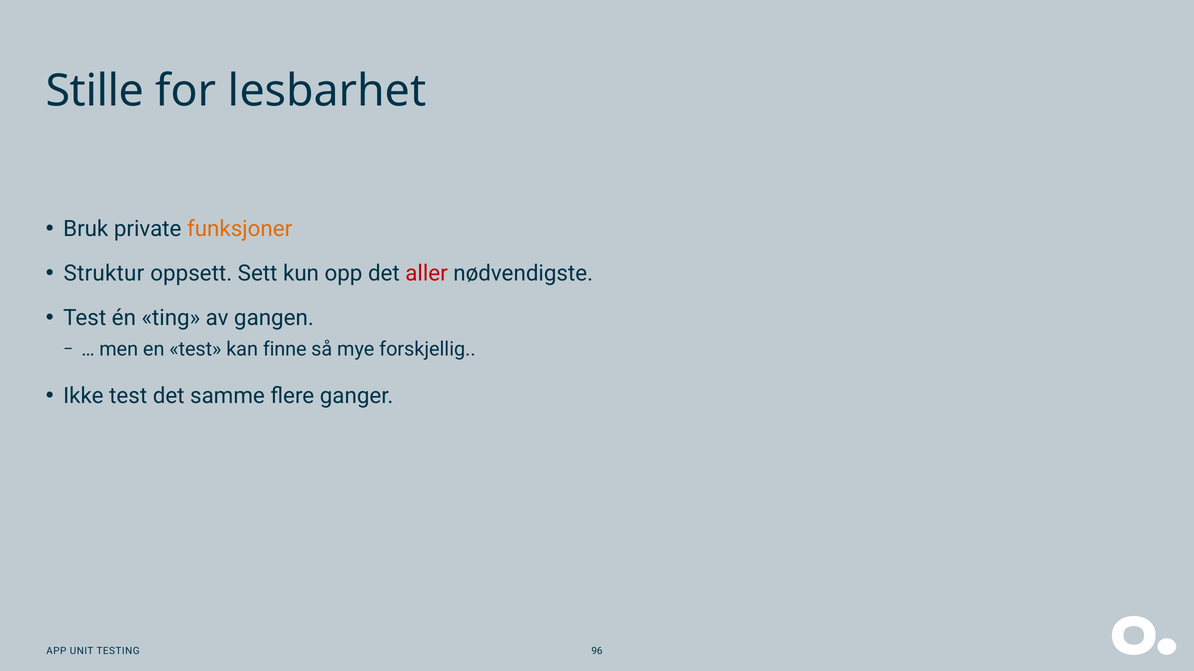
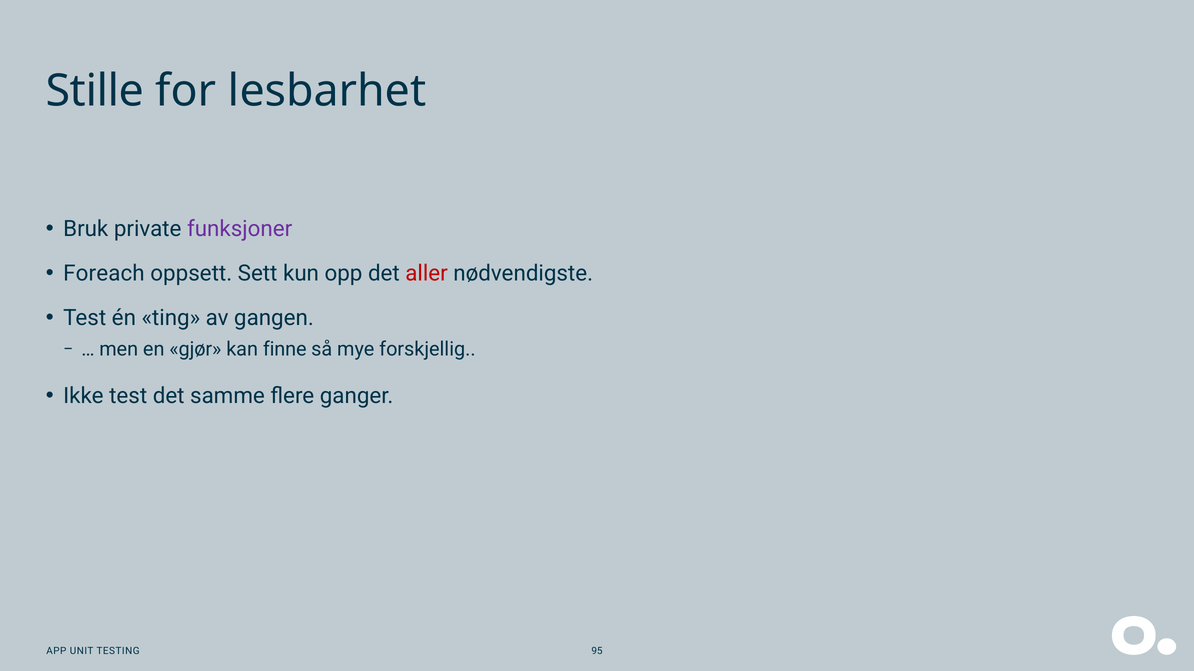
funksjoner colour: orange -> purple
Struktur: Struktur -> Foreach
en test: test -> gjør
96: 96 -> 95
